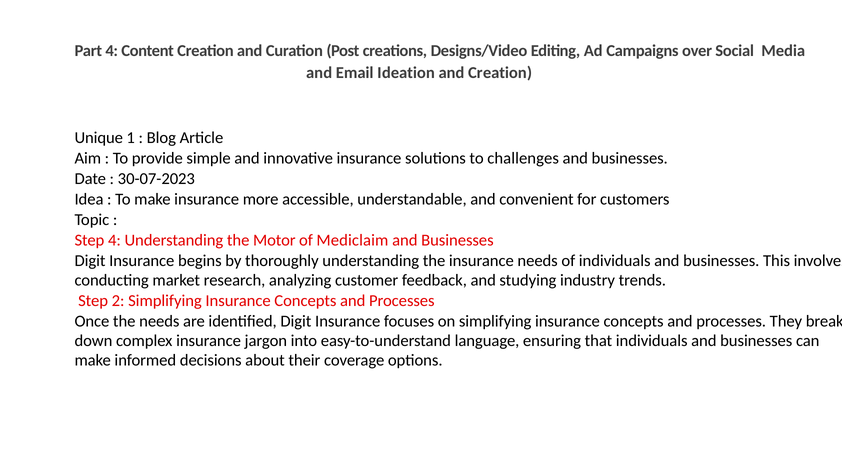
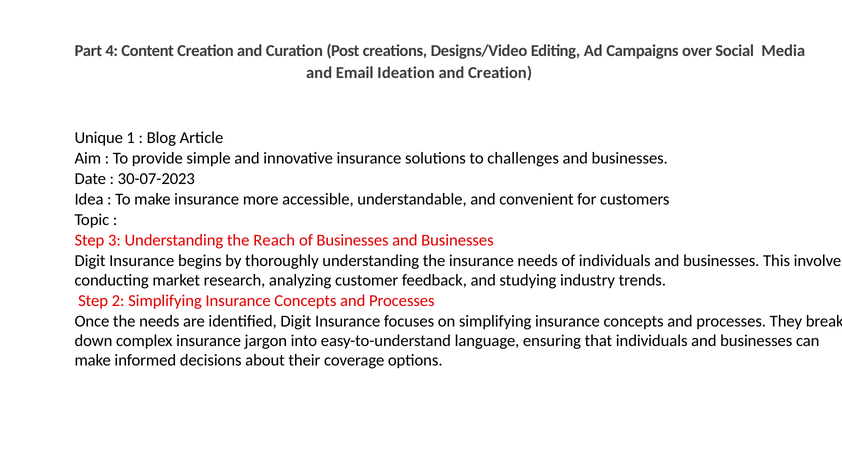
Step 4: 4 -> 3
Motor: Motor -> Reach
of Mediclaim: Mediclaim -> Businesses
